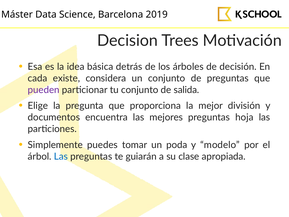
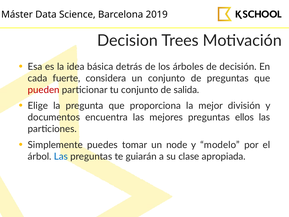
existe: existe -> fuerte
pueden colour: purple -> red
hoja: hoja -> ellos
poda: poda -> node
